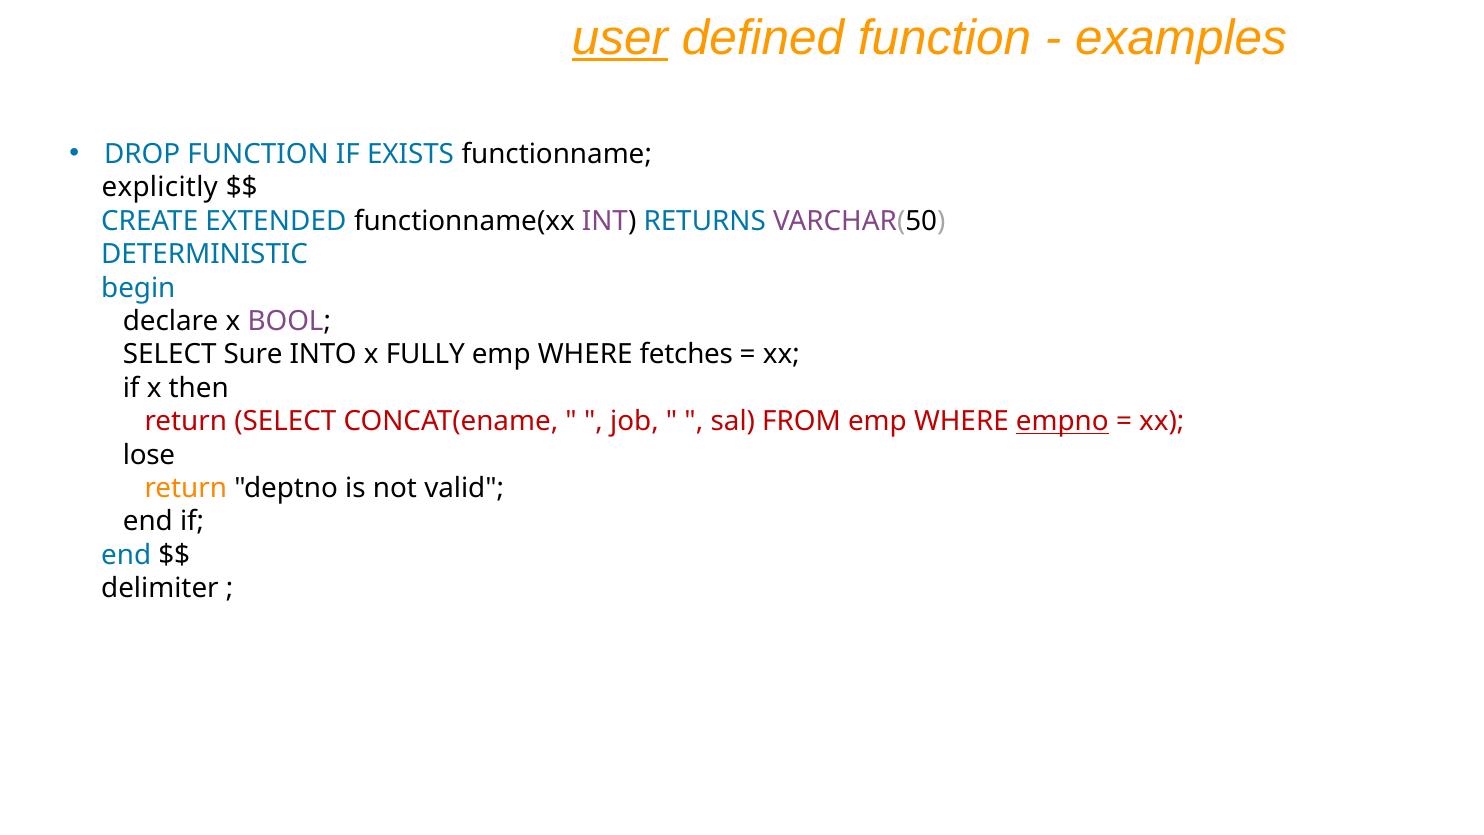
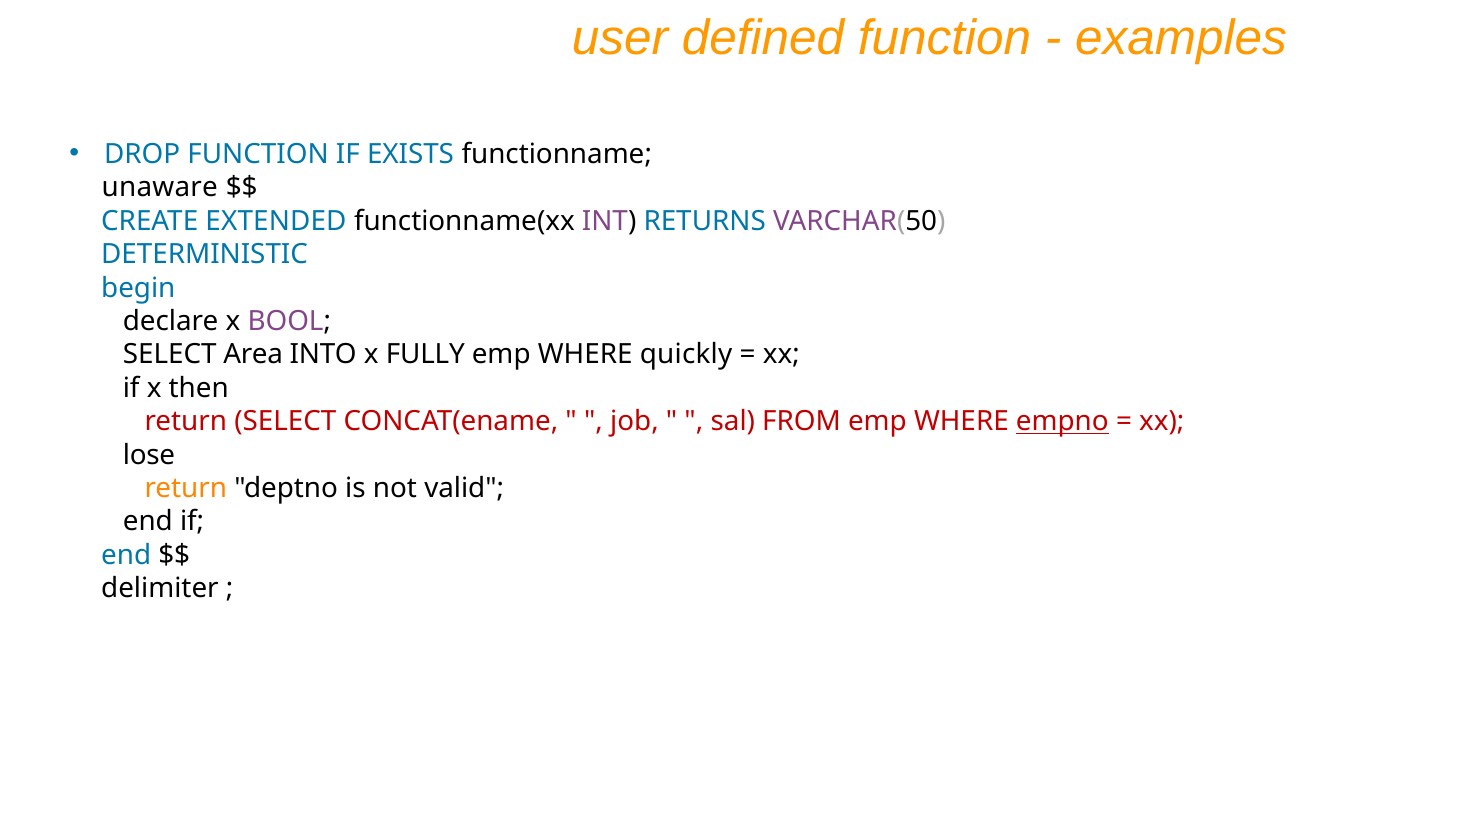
user underline: present -> none
explicitly: explicitly -> unaware
Sure: Sure -> Area
fetches: fetches -> quickly
